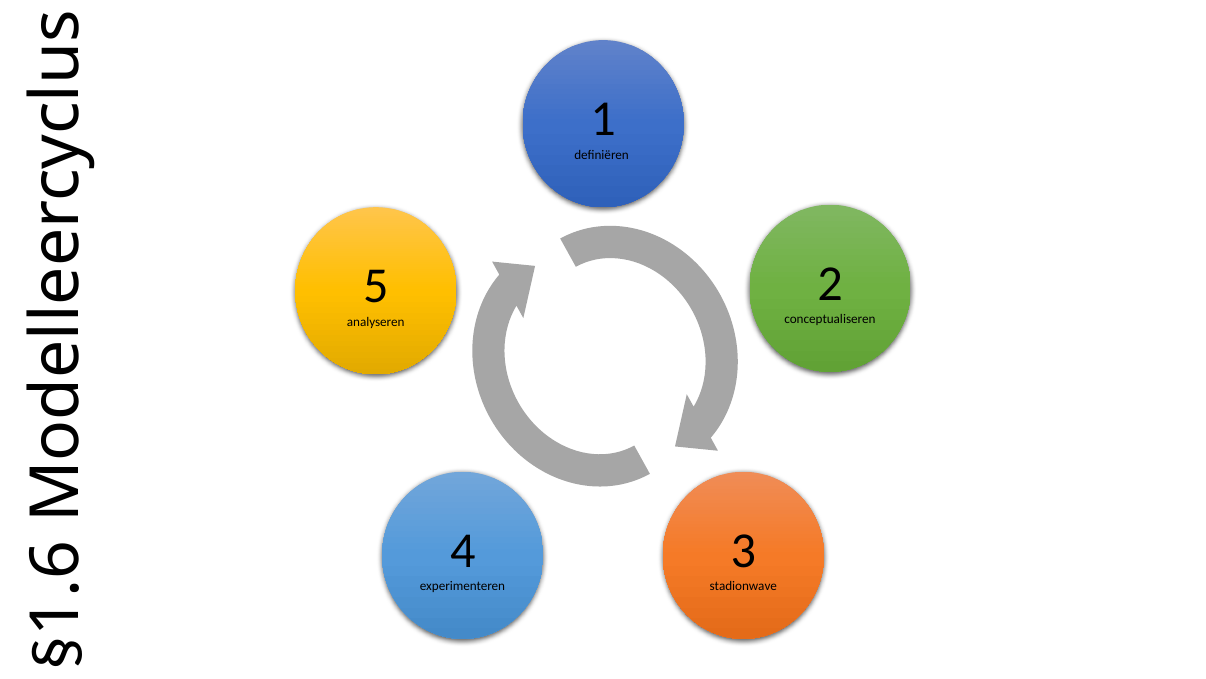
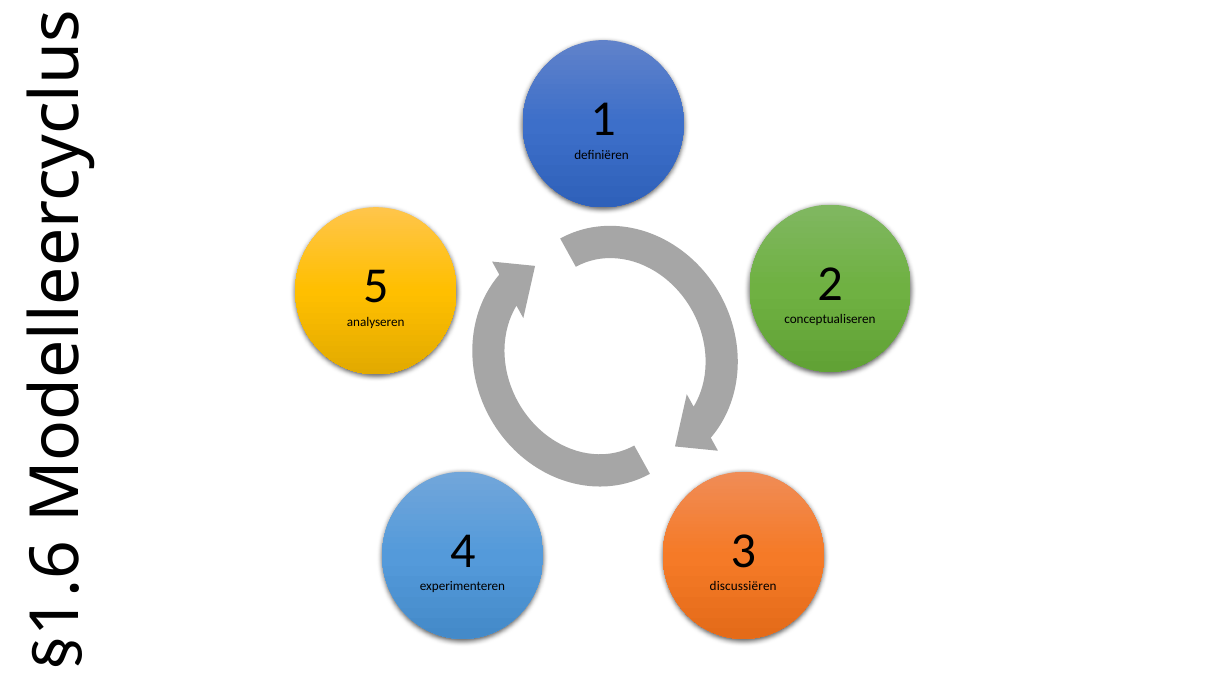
stadionwave: stadionwave -> discussiëren
